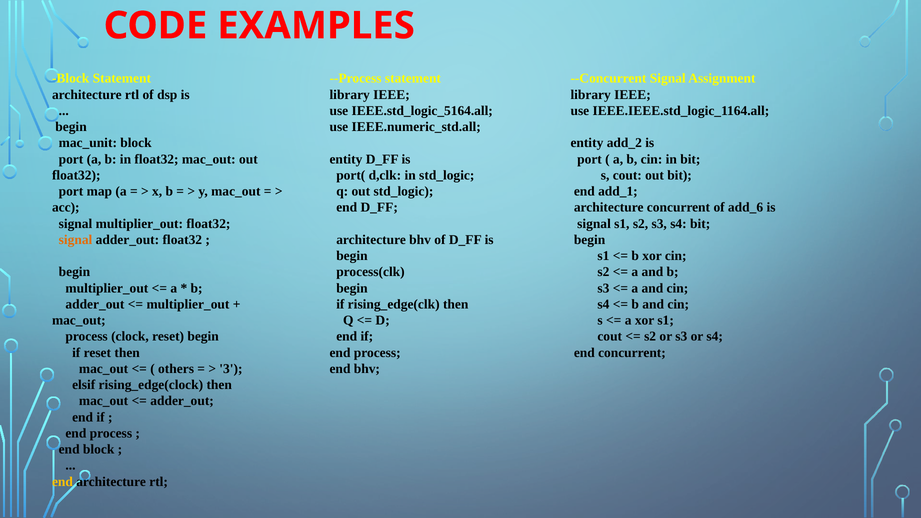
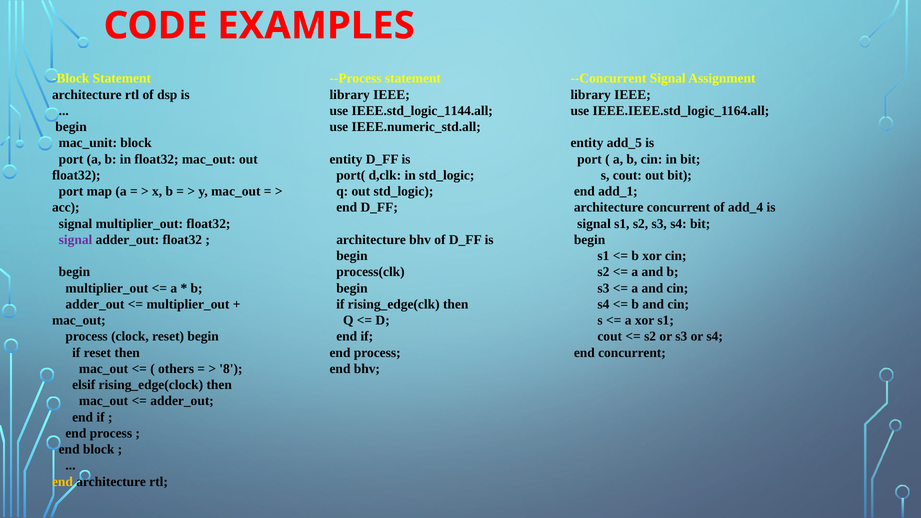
IEEE.std_logic_5164.all: IEEE.std_logic_5164.all -> IEEE.std_logic_1144.all
add_2: add_2 -> add_5
add_6: add_6 -> add_4
signal at (76, 240) colour: orange -> purple
3: 3 -> 8
